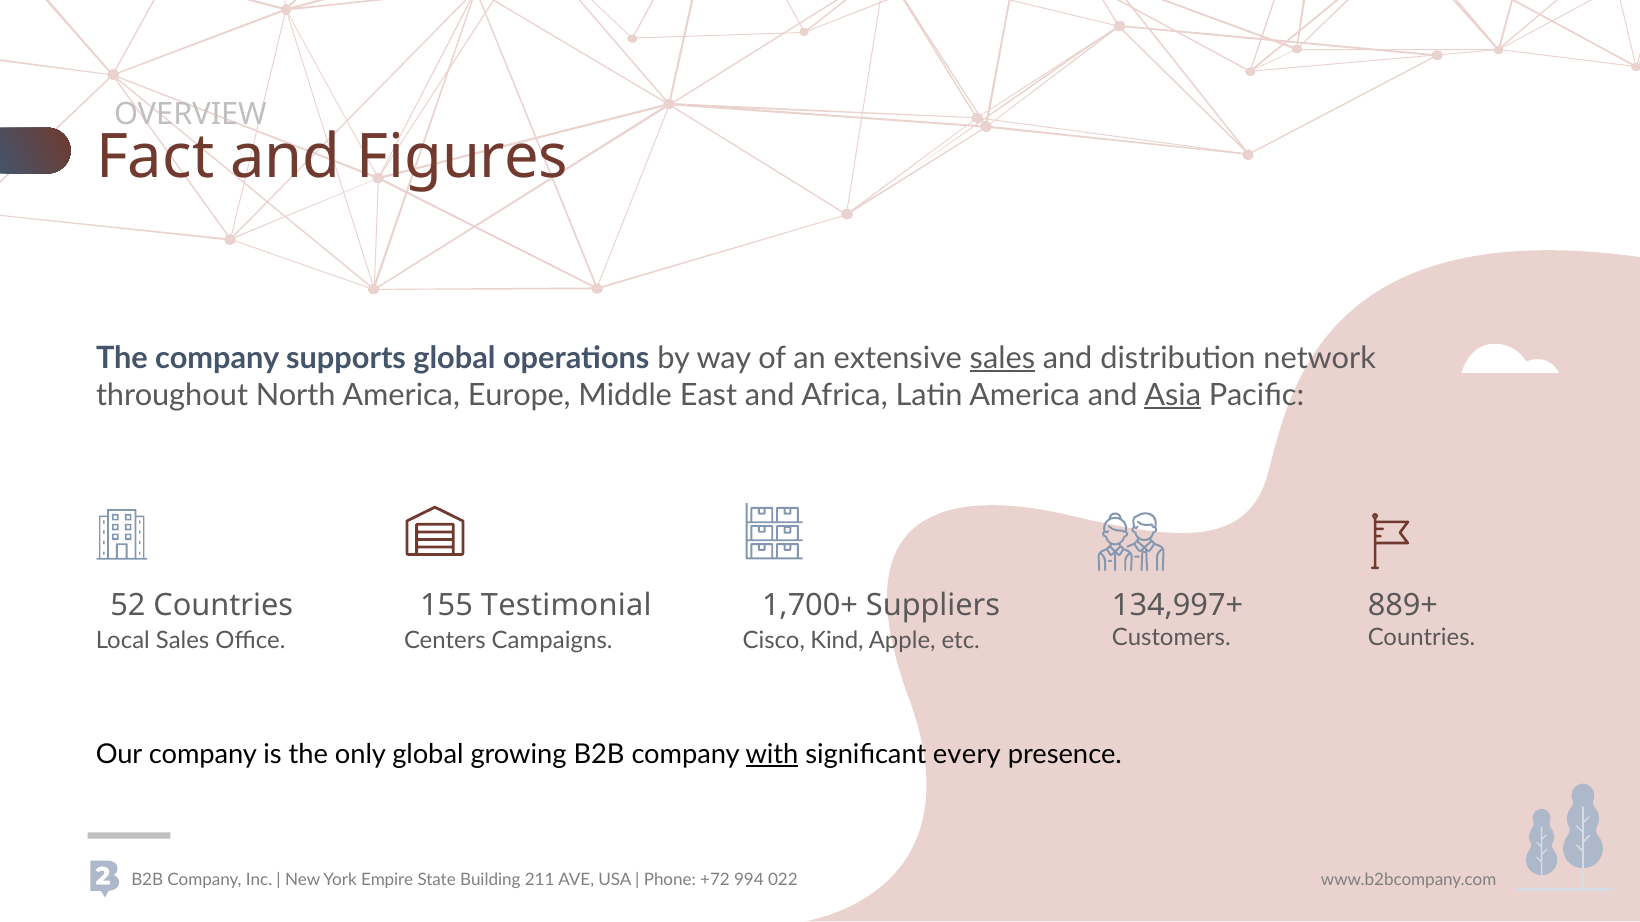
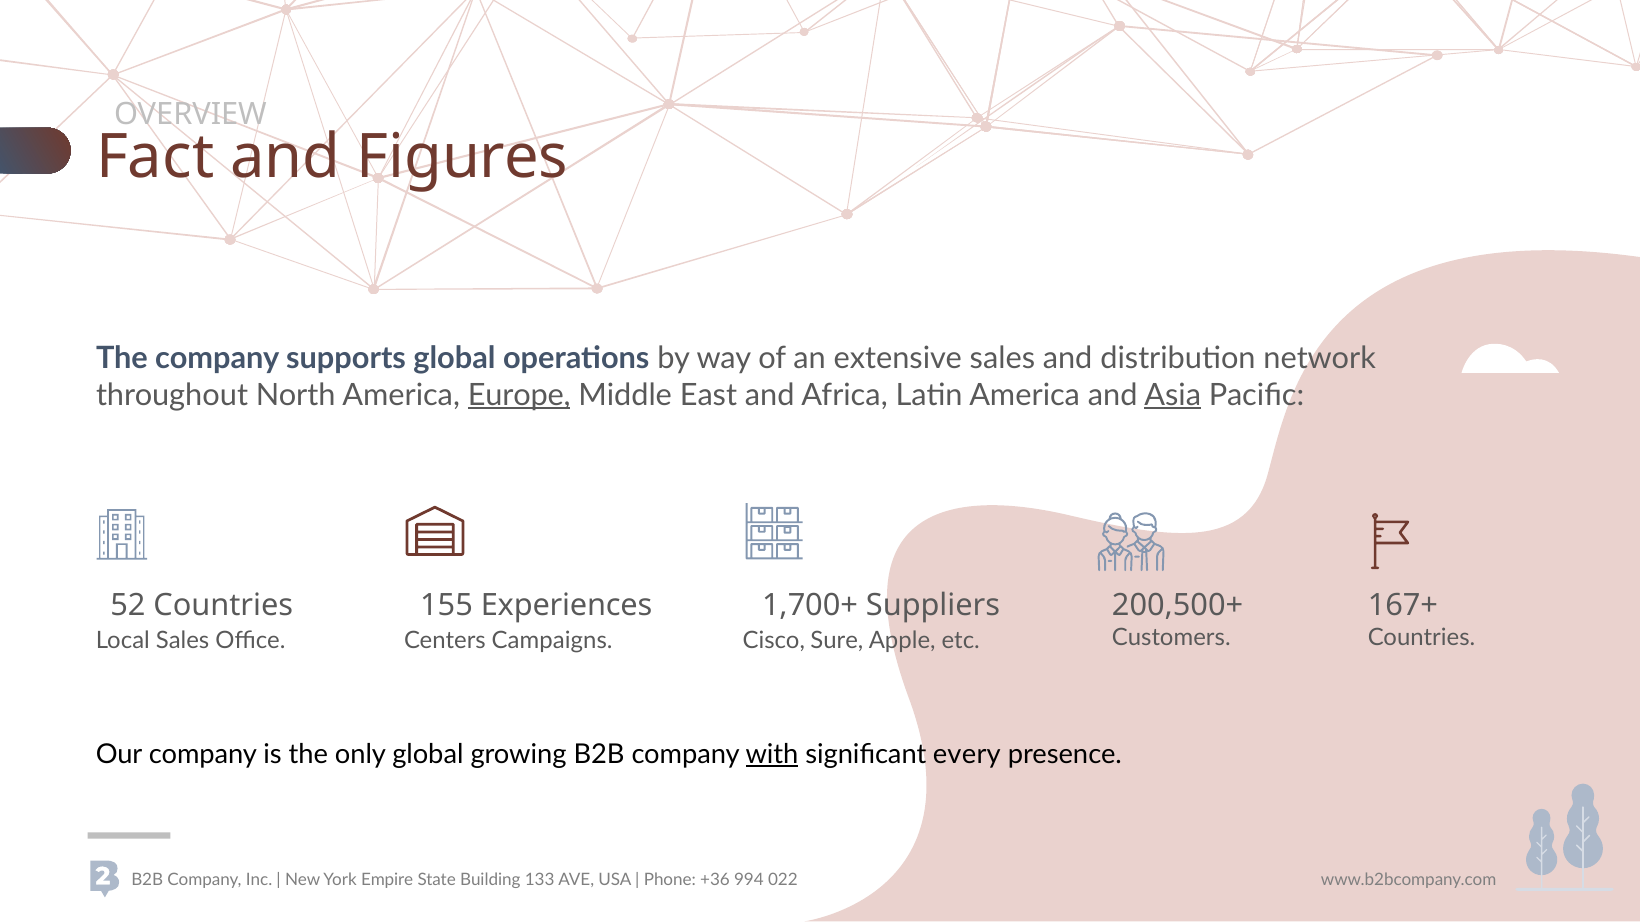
sales at (1002, 358) underline: present -> none
Europe underline: none -> present
Testimonial: Testimonial -> Experiences
134,997+: 134,997+ -> 200,500+
889+: 889+ -> 167+
Kind: Kind -> Sure
211: 211 -> 133
+72: +72 -> +36
